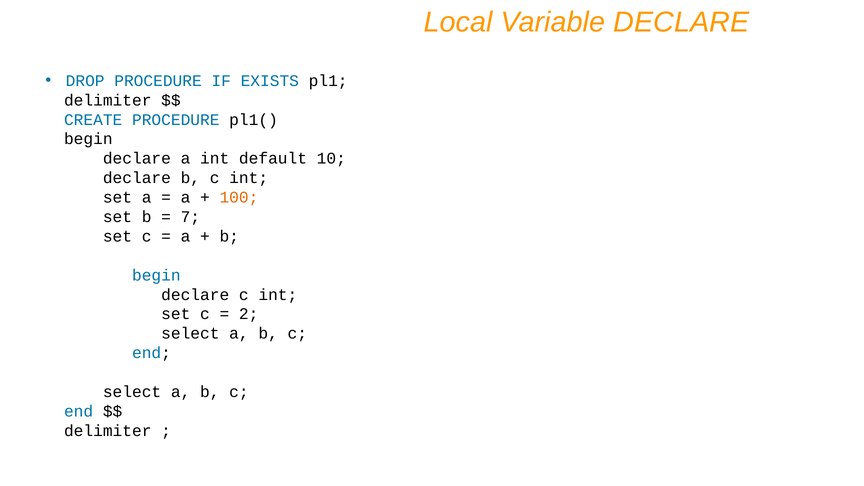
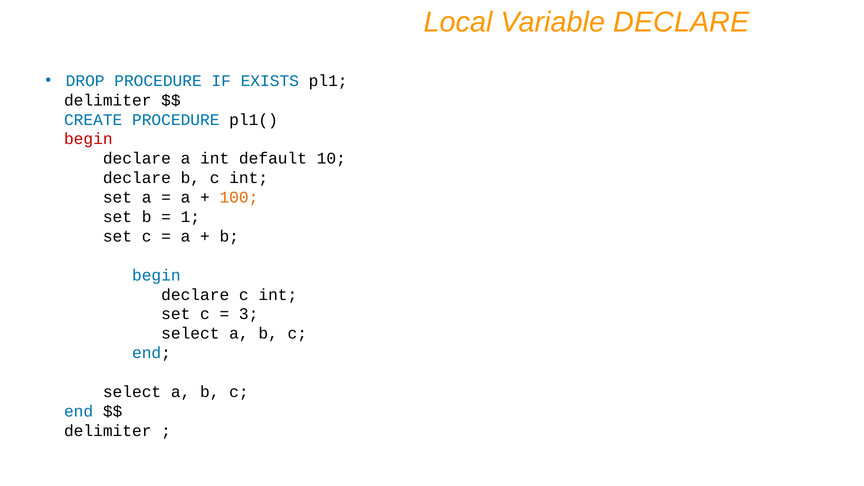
begin at (88, 139) colour: black -> red
7: 7 -> 1
2: 2 -> 3
